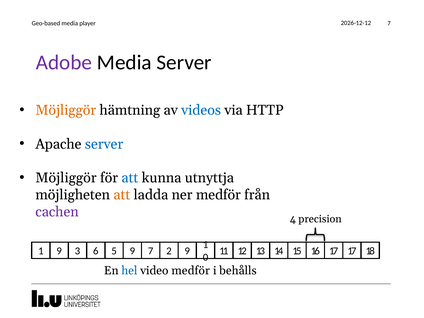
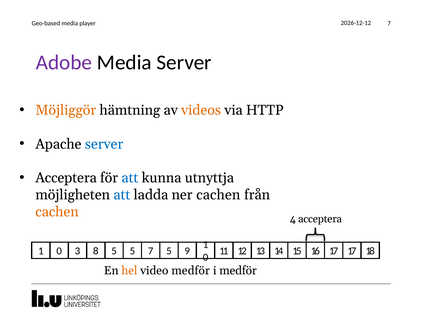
videos colour: blue -> orange
Möjliggör at (66, 178): Möjliggör -> Acceptera
att at (122, 195) colour: orange -> blue
ner medför: medför -> cachen
cachen at (57, 212) colour: purple -> orange
4 precision: precision -> acceptera
9 at (59, 251): 9 -> 0
6: 6 -> 8
5 9: 9 -> 5
7 2: 2 -> 5
hel colour: blue -> orange
i behålls: behålls -> medför
